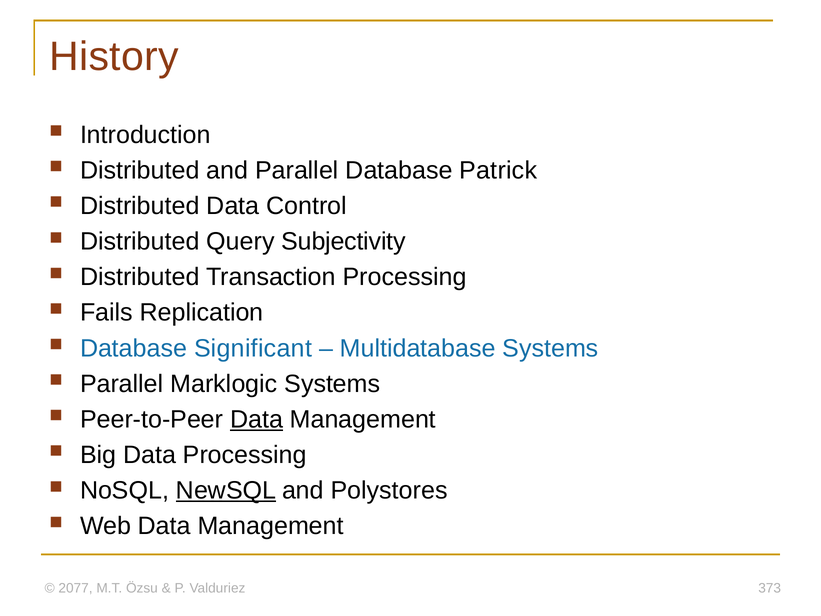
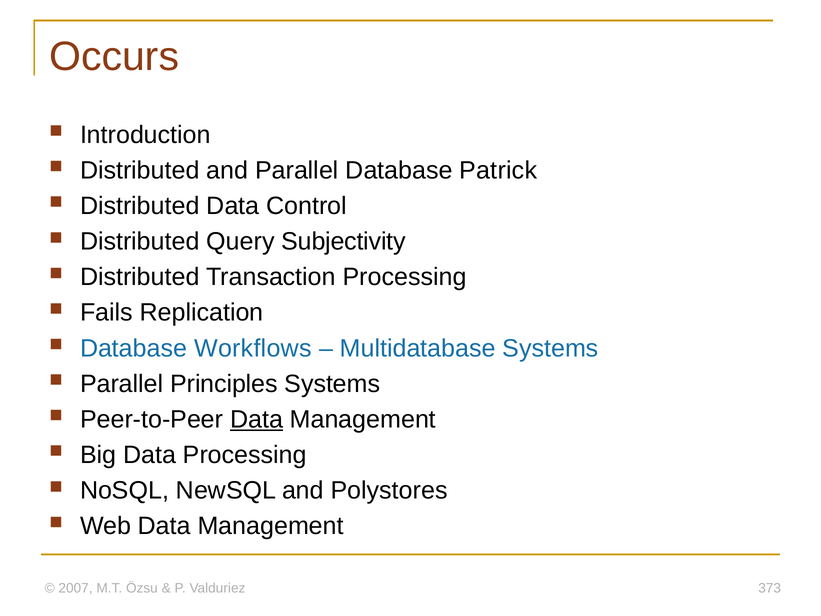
History: History -> Occurs
Significant: Significant -> Workflows
Marklogic: Marklogic -> Principles
NewSQL underline: present -> none
2077: 2077 -> 2007
